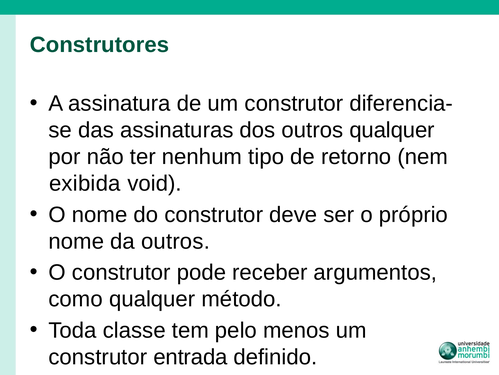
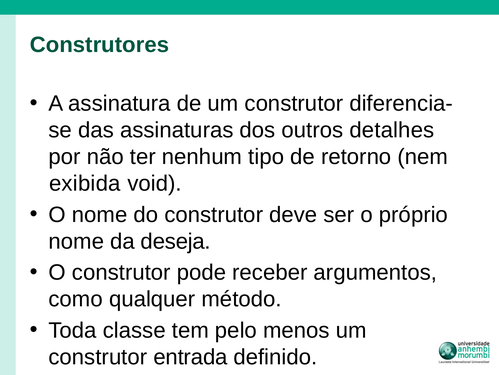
outros qualquer: qualquer -> detalhes
da outros: outros -> deseja
